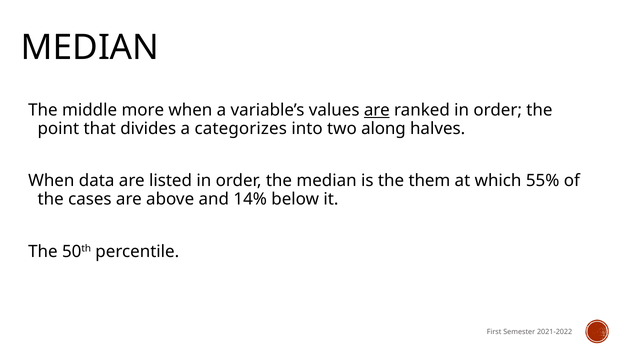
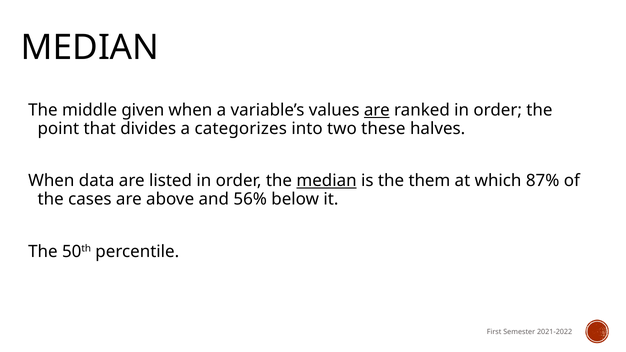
more: more -> given
along: along -> these
median at (327, 181) underline: none -> present
55%: 55% -> 87%
14%: 14% -> 56%
